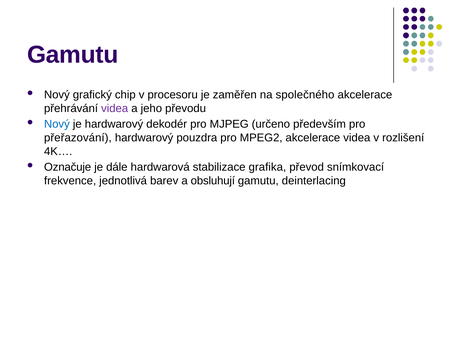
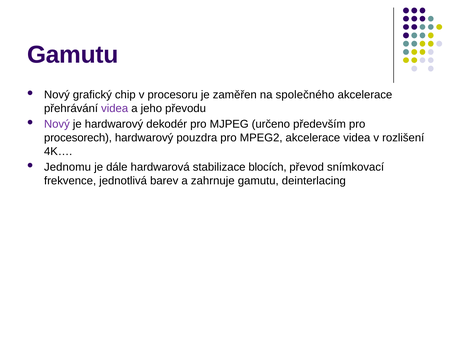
Nový at (57, 124) colour: blue -> purple
přeřazování: přeřazování -> procesorech
Označuje: Označuje -> Jednomu
grafika: grafika -> blocích
obsluhují: obsluhují -> zahrnuje
